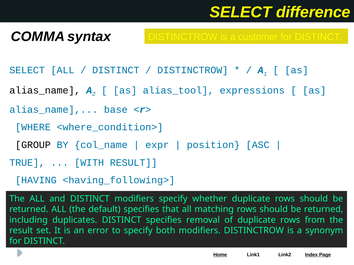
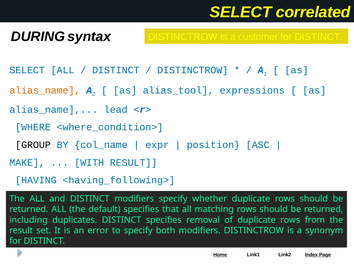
difference: difference -> correlated
COMMA: COMMA -> DURING
alias_name at (45, 90) colour: black -> orange
base: base -> lead
TRUE: TRUE -> MAKE
